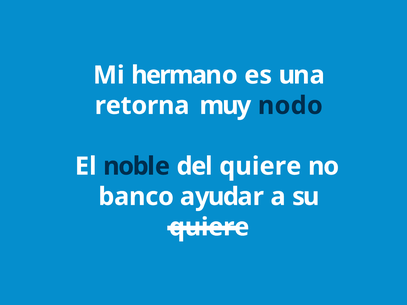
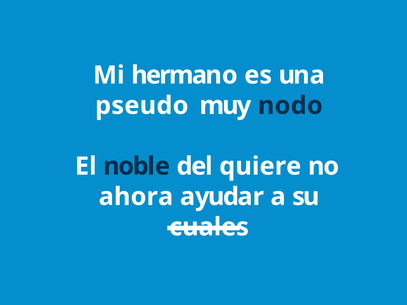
retorna: retorna -> pseudo
banco: banco -> ahora
quiere at (209, 227): quiere -> cuales
